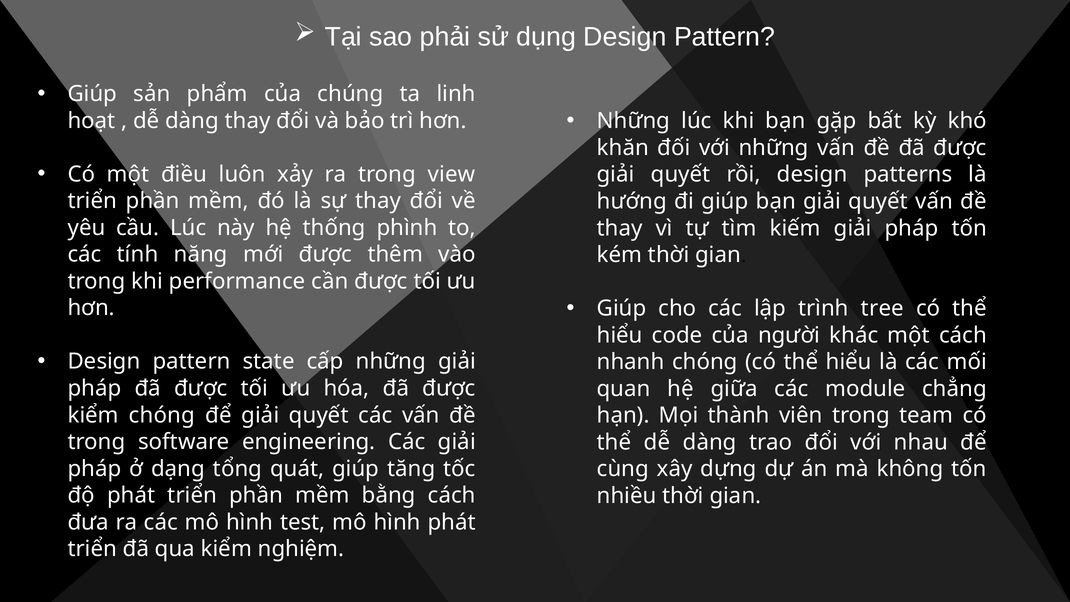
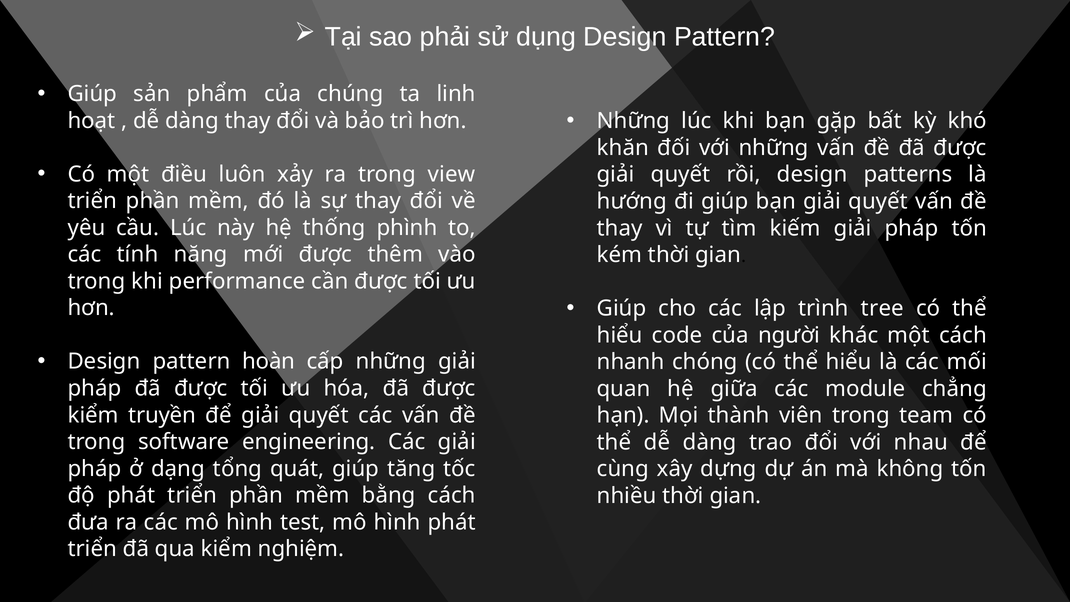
state: state -> hoàn
kiểm chóng: chóng -> truyền
